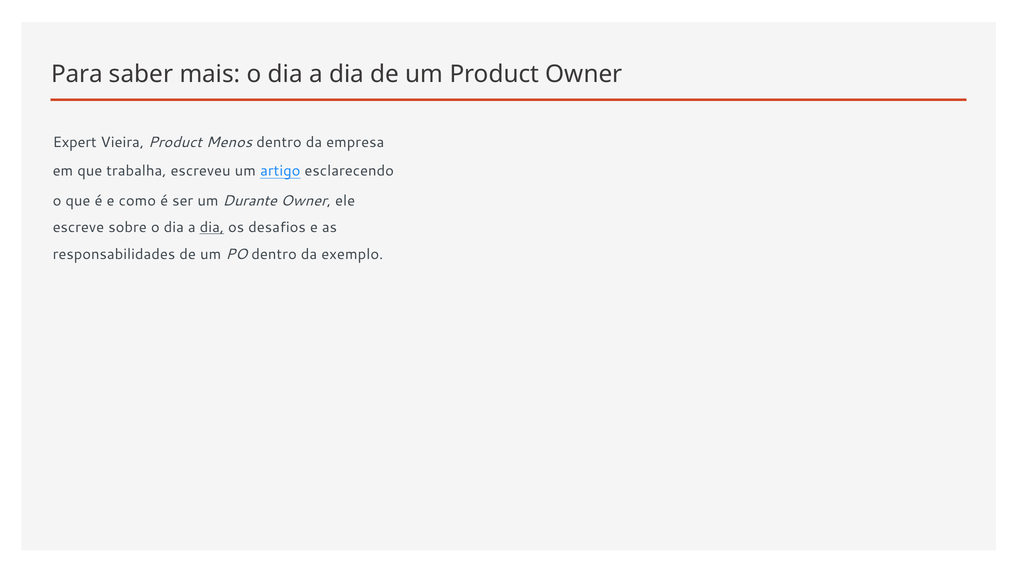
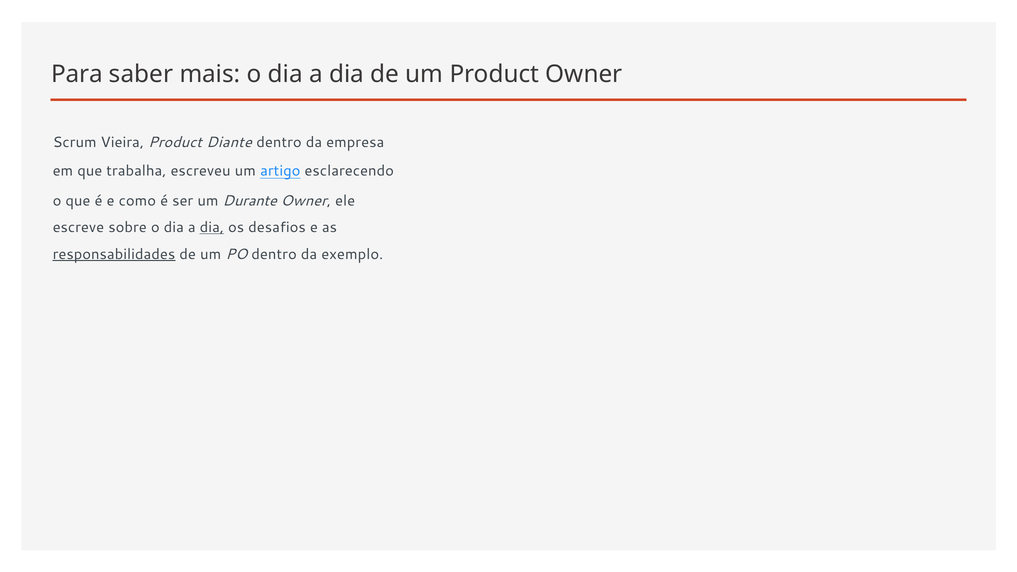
Expert: Expert -> Scrum
Menos: Menos -> Diante
responsabilidades underline: none -> present
